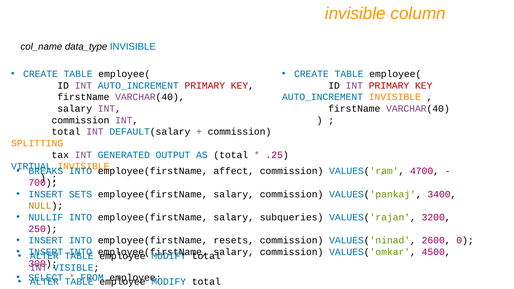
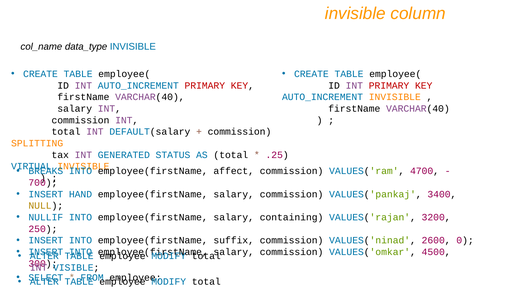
OUTPUT: OUTPUT -> STATUS
SETS: SETS -> HAND
subqueries: subqueries -> containing
resets: resets -> suffix
